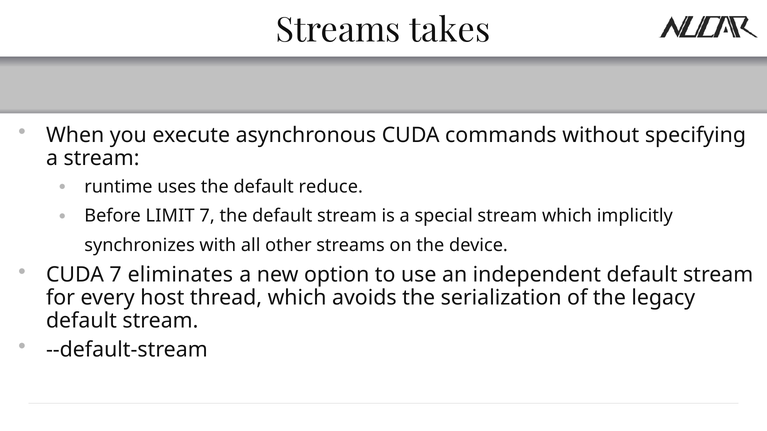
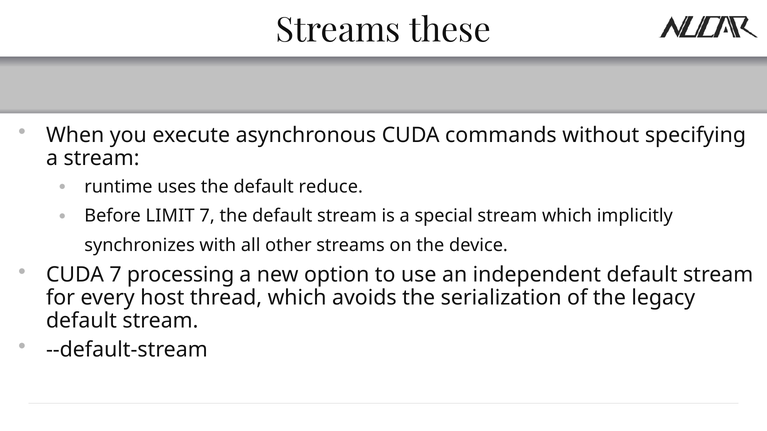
takes: takes -> these
eliminates: eliminates -> processing
